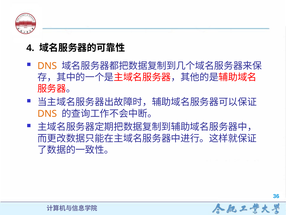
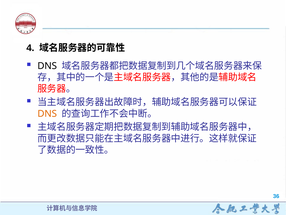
DNS at (47, 66) colour: orange -> black
